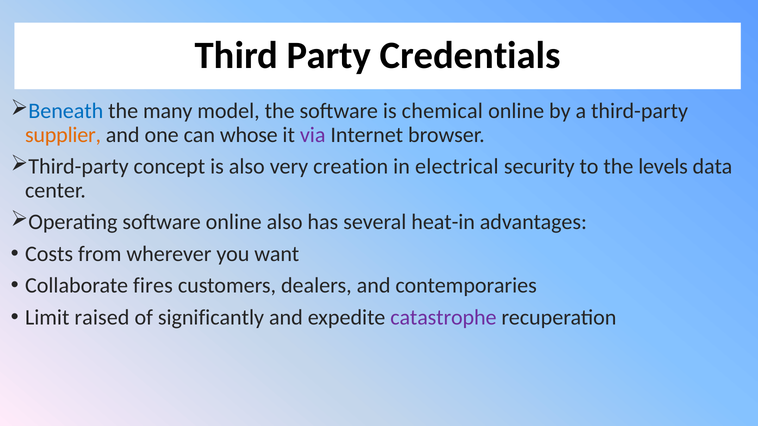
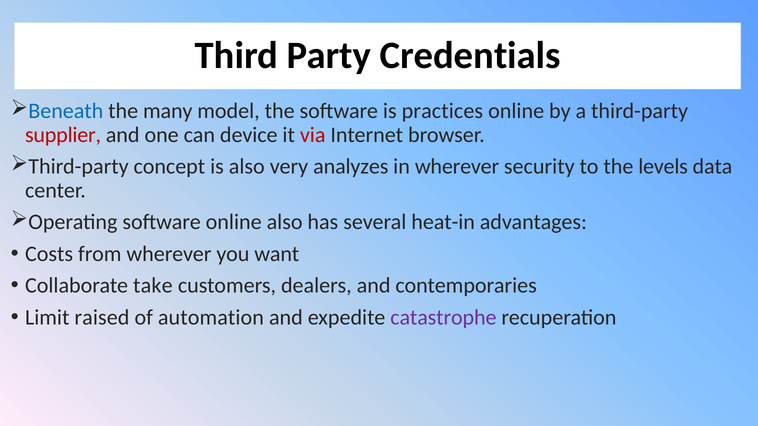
chemical: chemical -> practices
supplier colour: orange -> red
whose: whose -> device
via colour: purple -> red
creation: creation -> analyzes
in electrical: electrical -> wherever
fires: fires -> take
significantly: significantly -> automation
